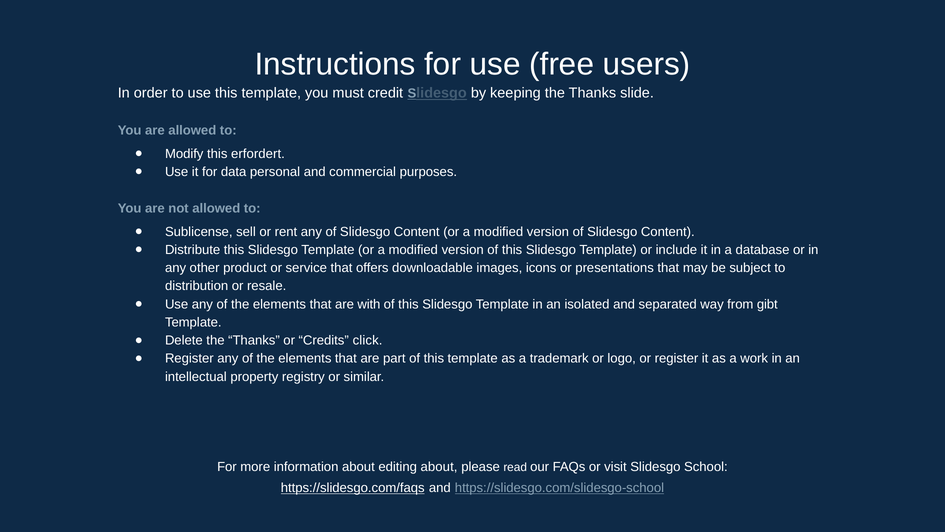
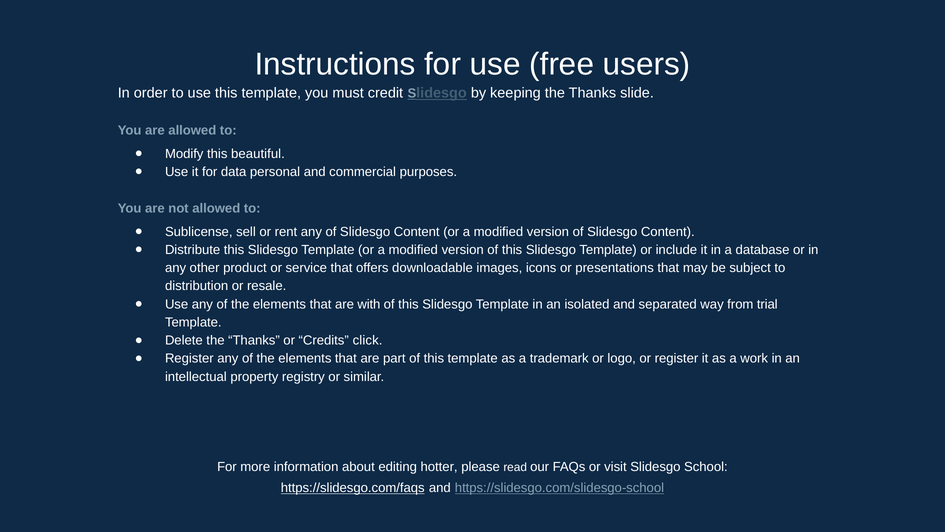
erfordert: erfordert -> beautiful
gibt: gibt -> trial
editing about: about -> hotter
